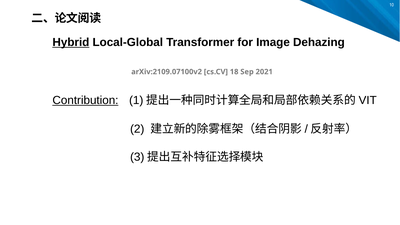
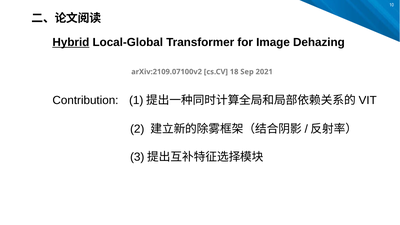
Contribution underline: present -> none
